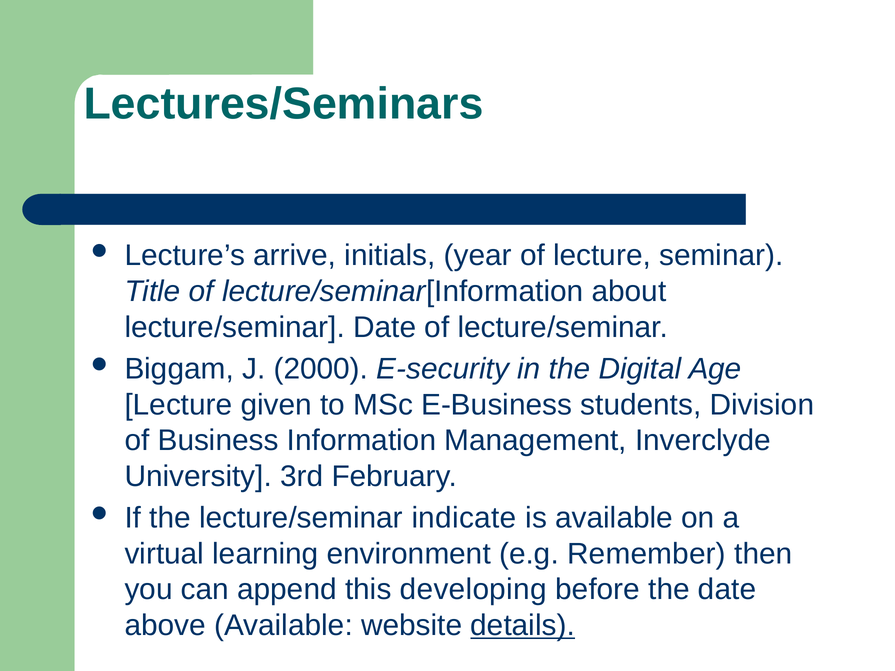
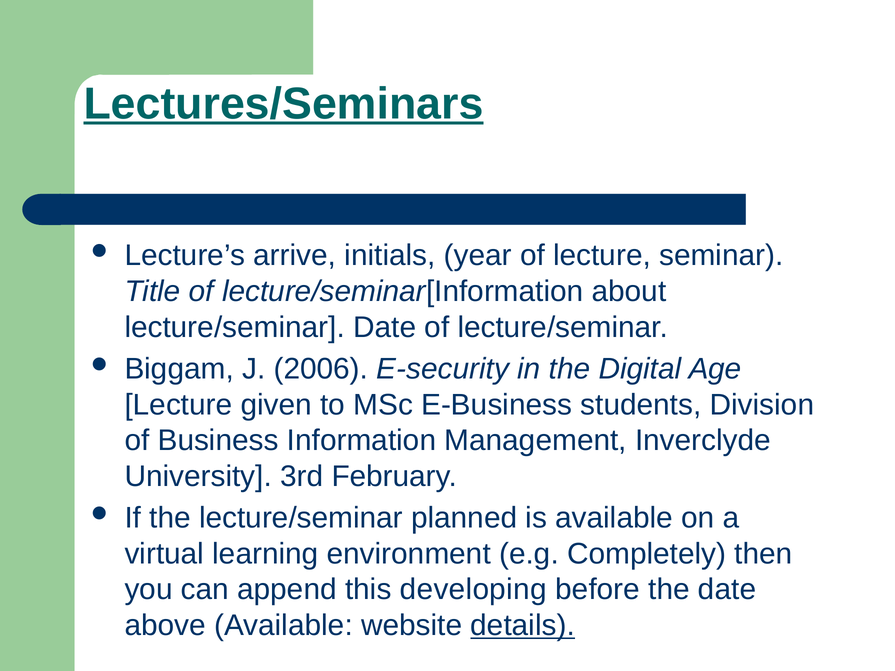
Lectures/Seminars underline: none -> present
2000: 2000 -> 2006
indicate: indicate -> planned
Remember: Remember -> Completely
